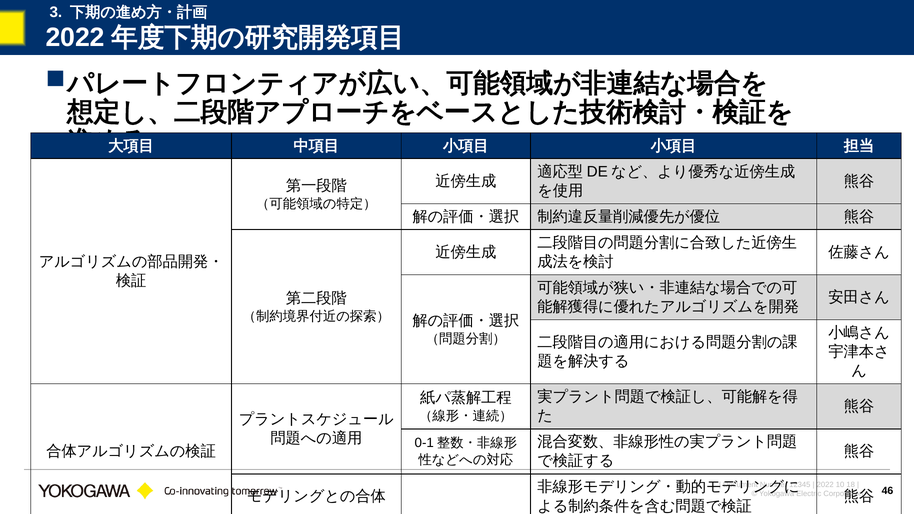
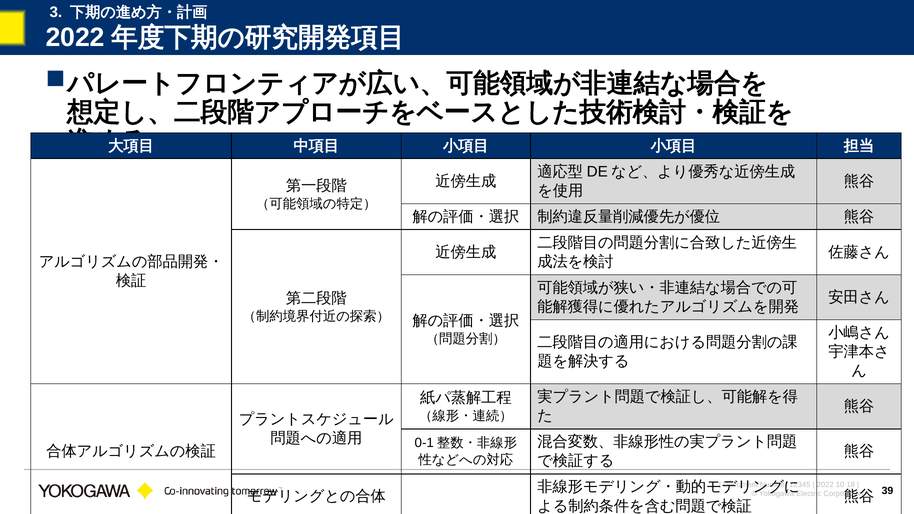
46: 46 -> 39
